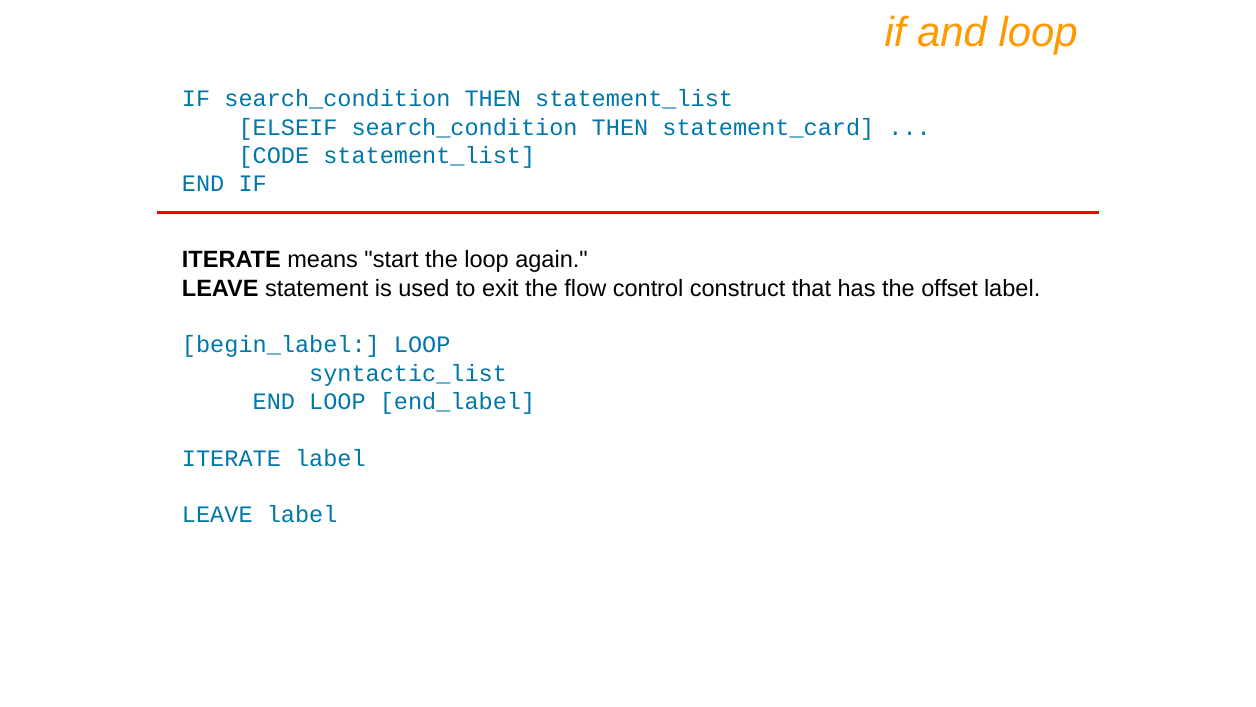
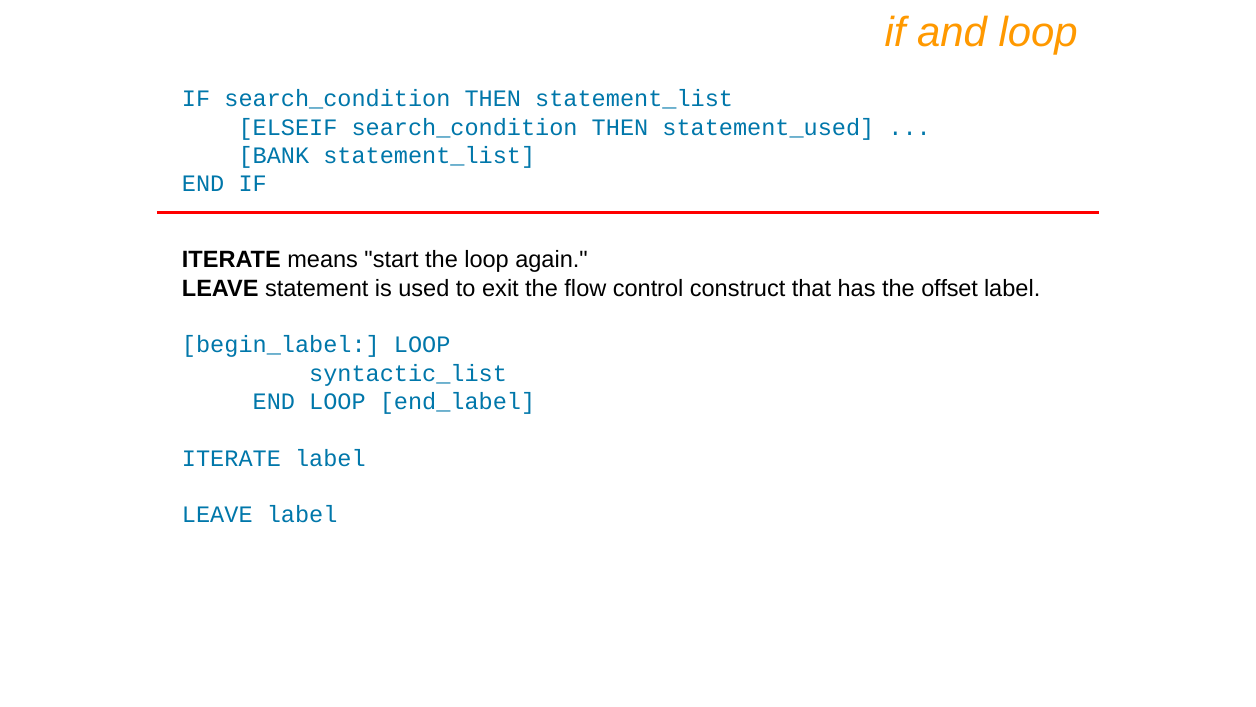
statement_card: statement_card -> statement_used
CODE: CODE -> BANK
